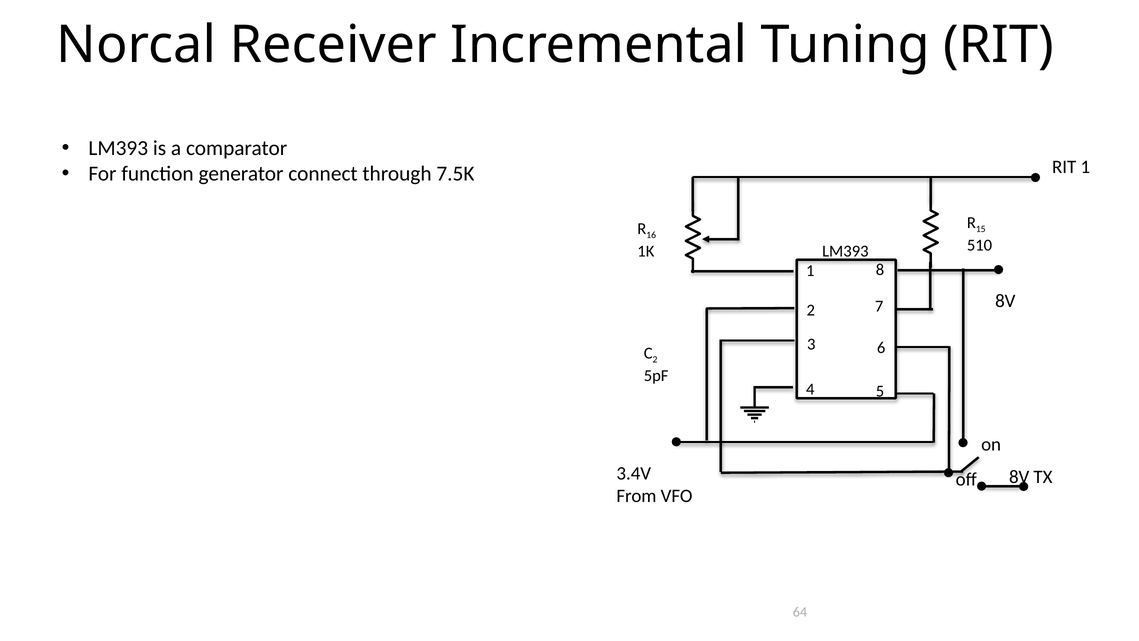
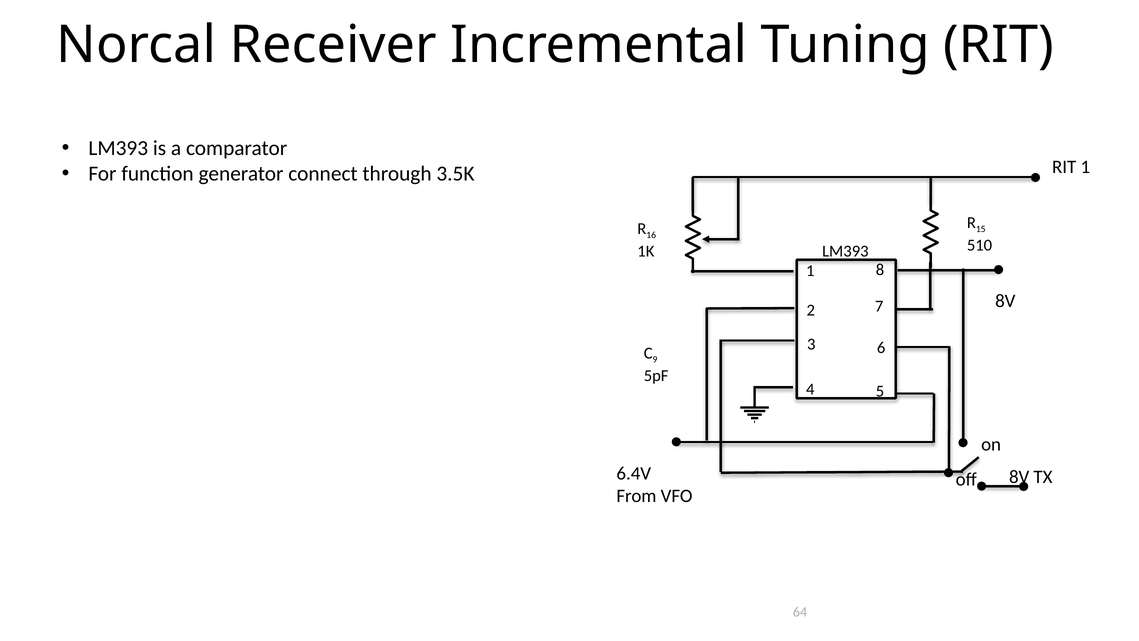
7.5K: 7.5K -> 3.5K
2 at (655, 359): 2 -> 9
3.4V: 3.4V -> 6.4V
